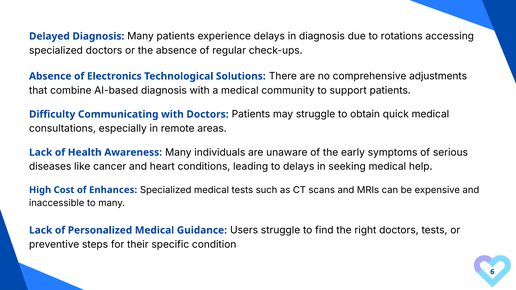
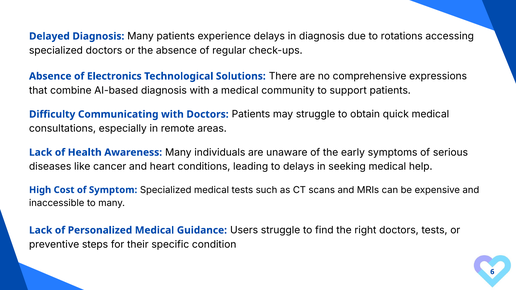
adjustments: adjustments -> expressions
Enhances: Enhances -> Symptom
